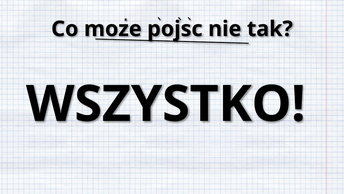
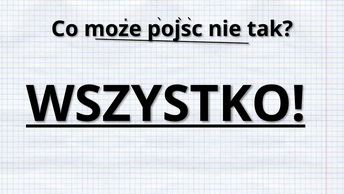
WSZYSTKO underline: none -> present
